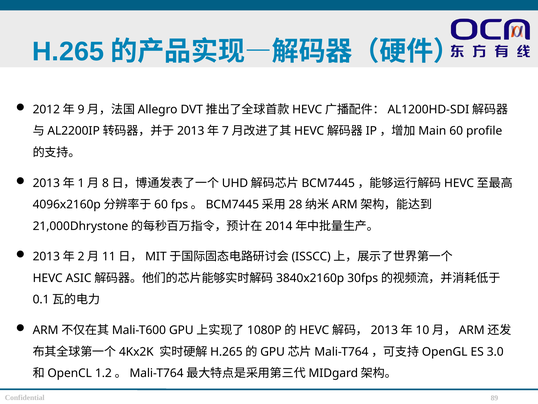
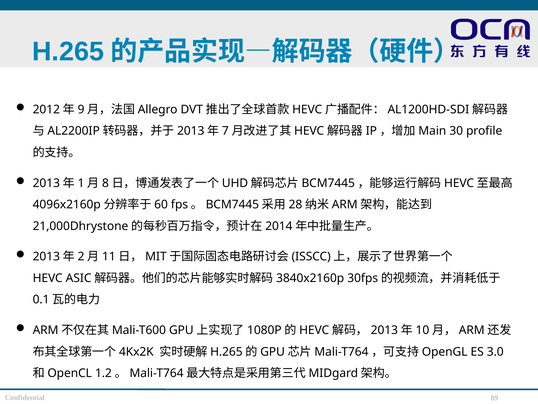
60: 60 -> 30
